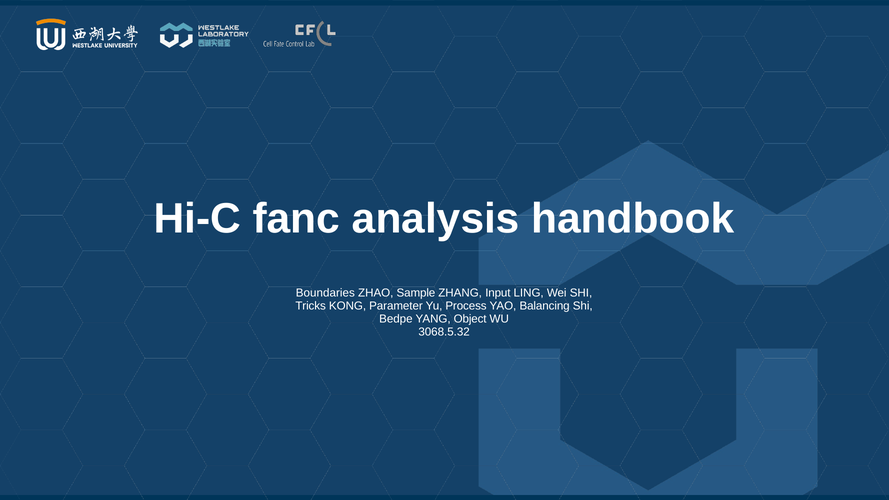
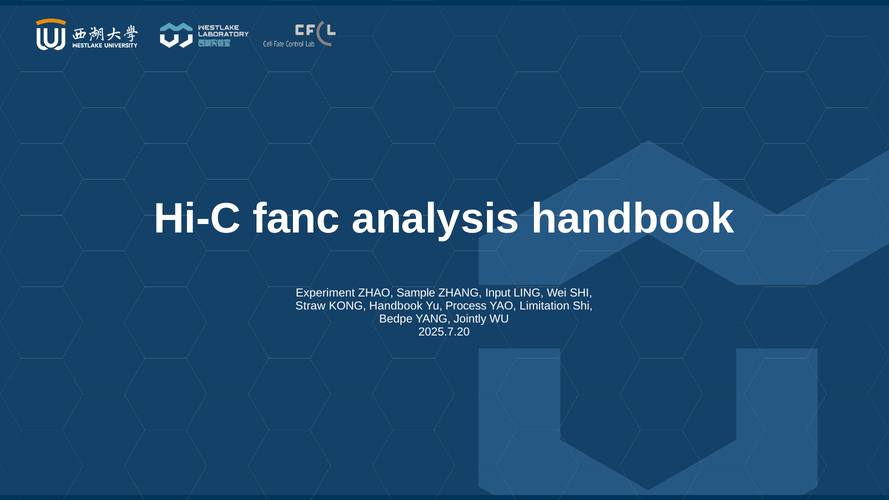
Boundaries: Boundaries -> Experiment
Tricks: Tricks -> Straw
KONG Parameter: Parameter -> Handbook
Balancing: Balancing -> Limitation
Object: Object -> Jointly
3068.5.32: 3068.5.32 -> 2025.7.20
